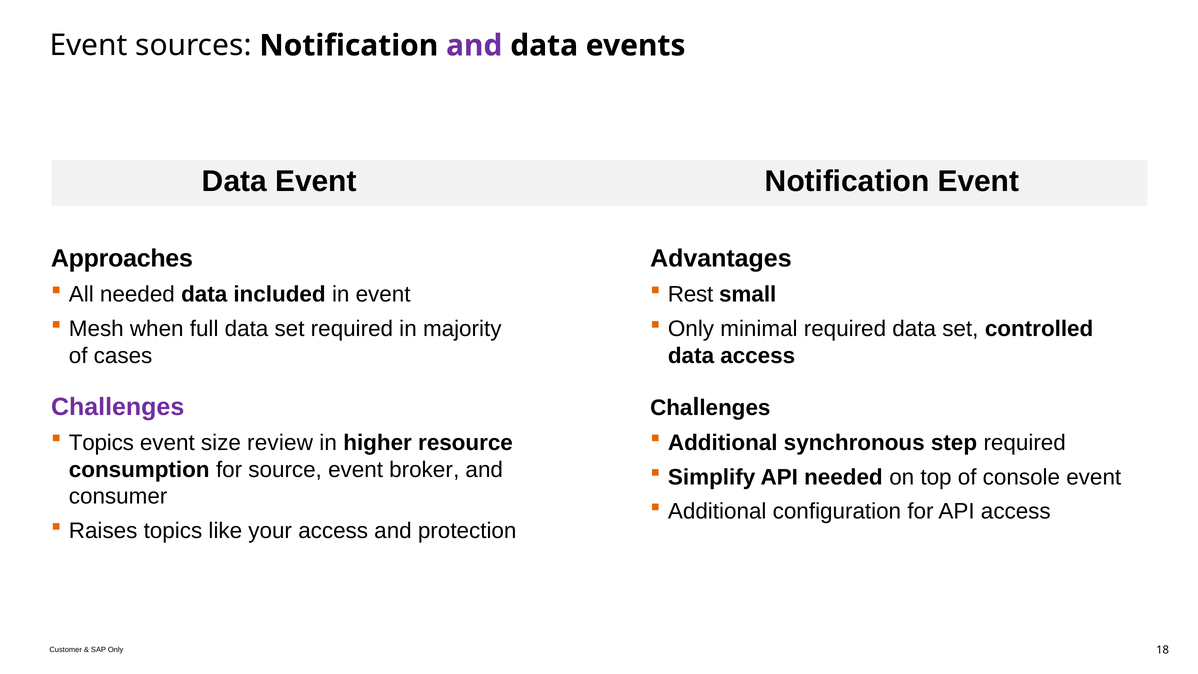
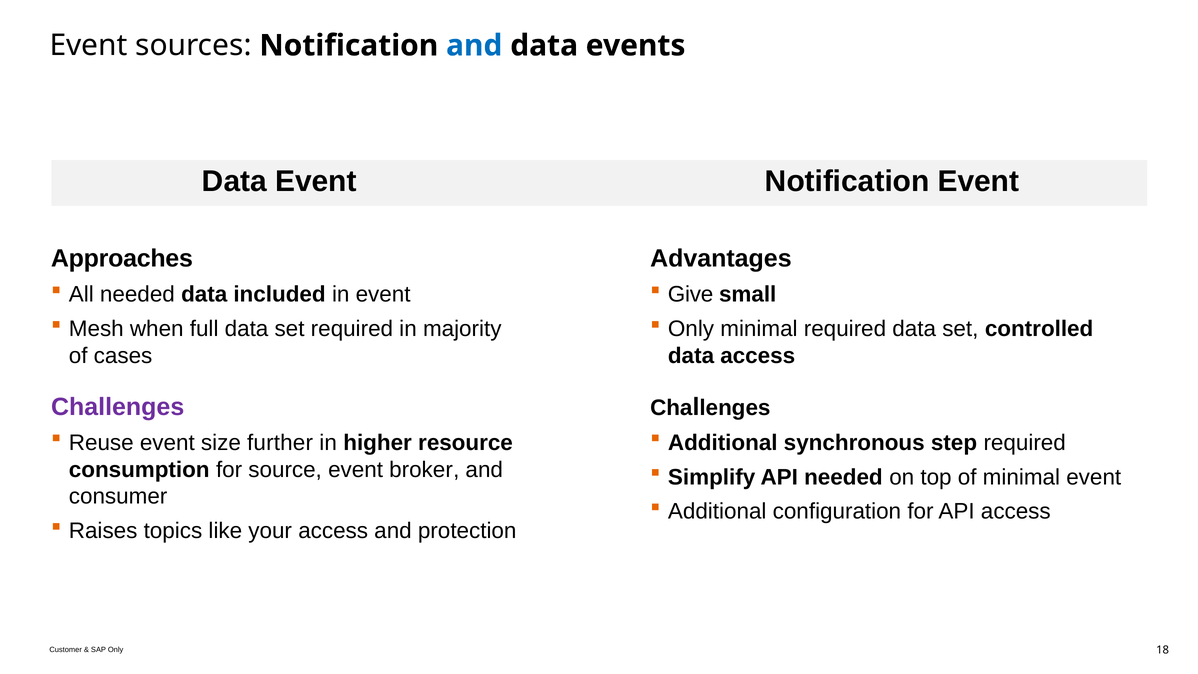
and at (474, 46) colour: purple -> blue
Rest: Rest -> Give
Topics at (101, 442): Topics -> Reuse
review: review -> further
of console: console -> minimal
